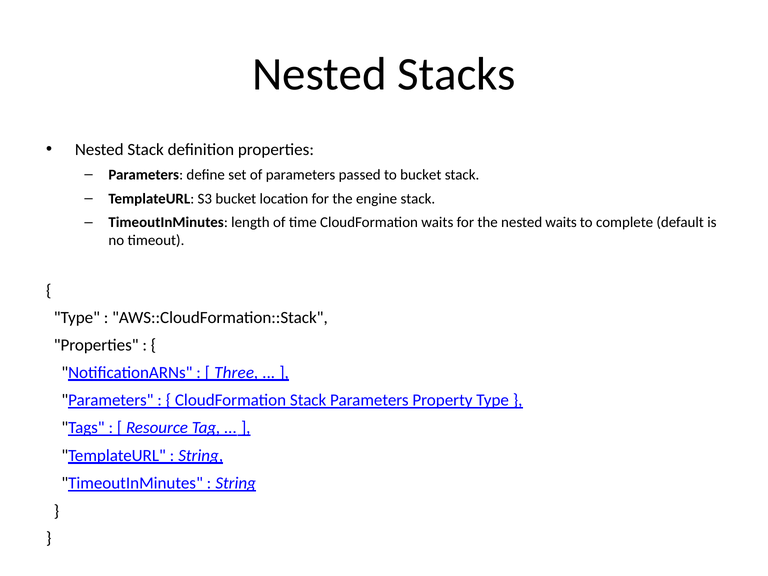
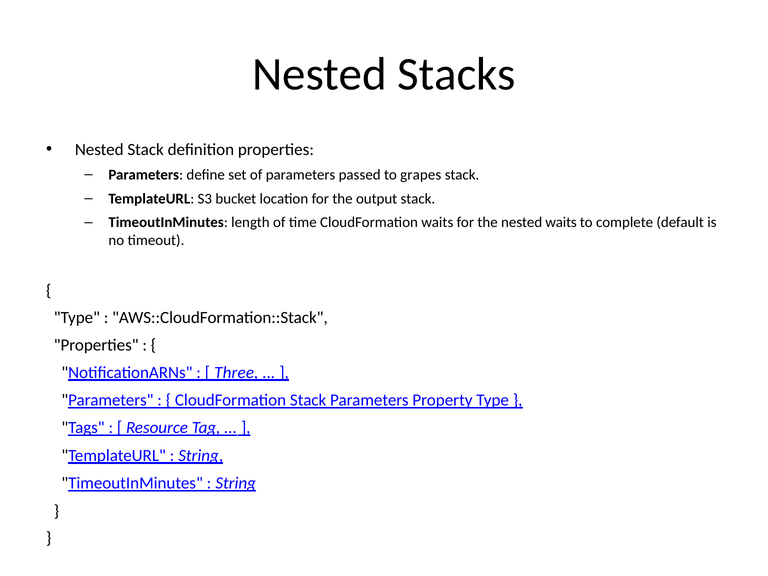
to bucket: bucket -> grapes
engine: engine -> output
